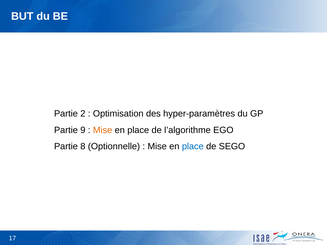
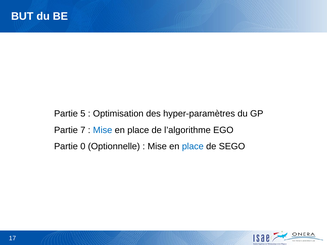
2: 2 -> 5
9: 9 -> 7
Mise at (103, 130) colour: orange -> blue
8: 8 -> 0
